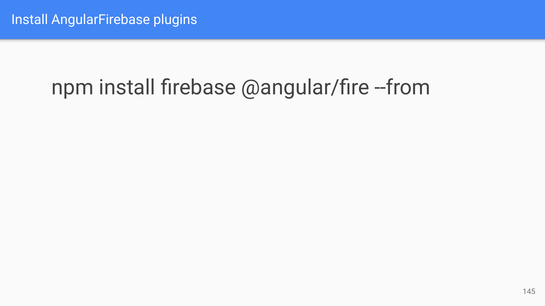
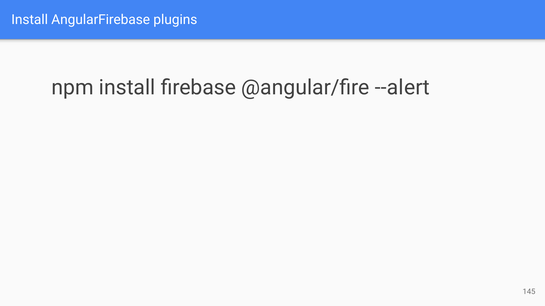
--from: --from -> --alert
